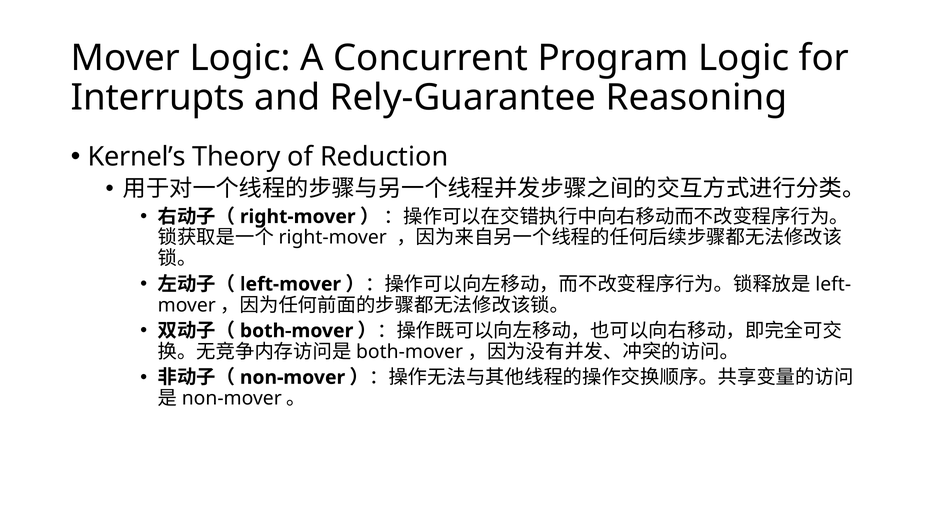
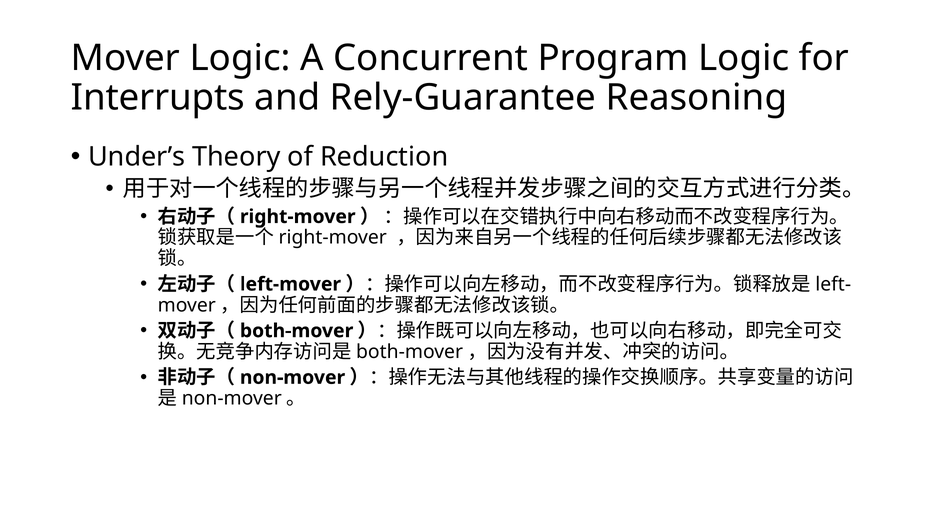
Kernel’s: Kernel’s -> Under’s
